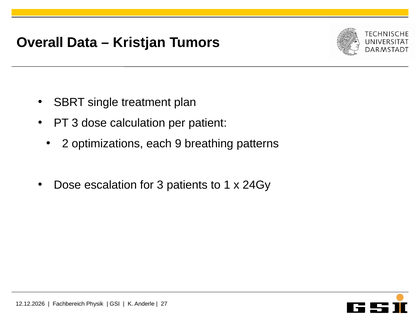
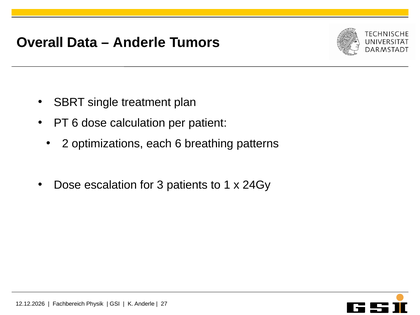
Kristjan at (139, 43): Kristjan -> Anderle
PT 3: 3 -> 6
each 9: 9 -> 6
